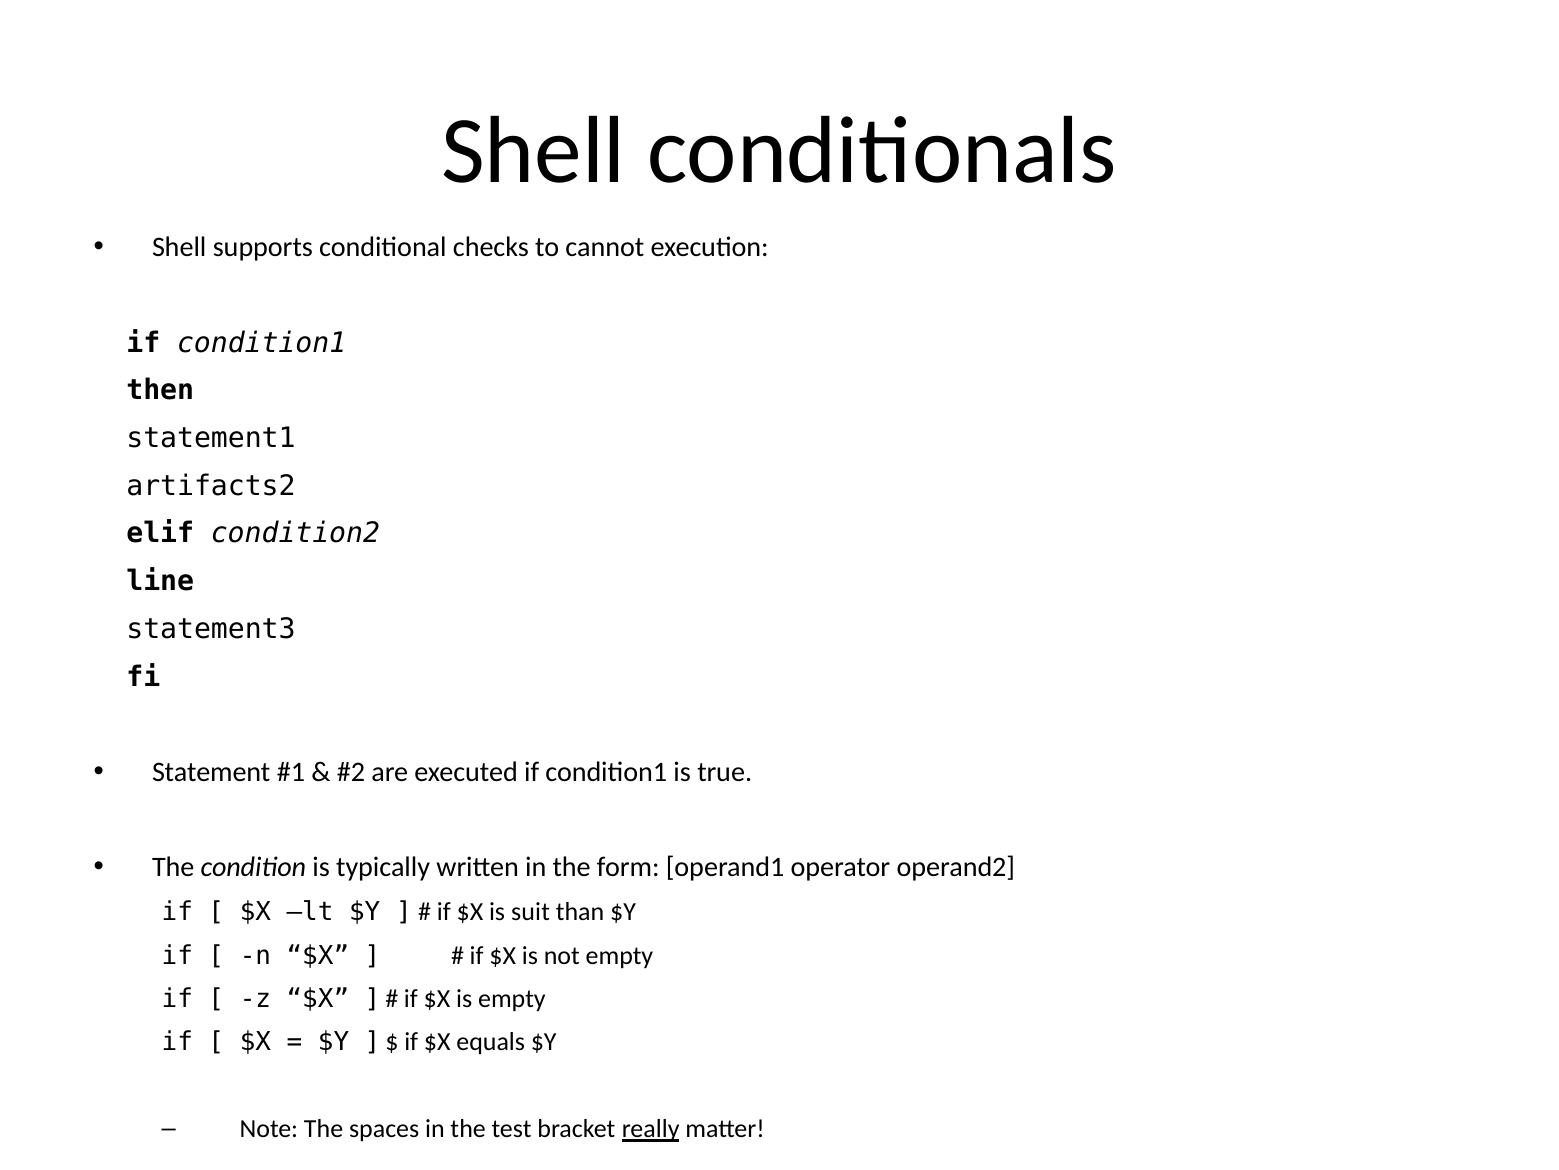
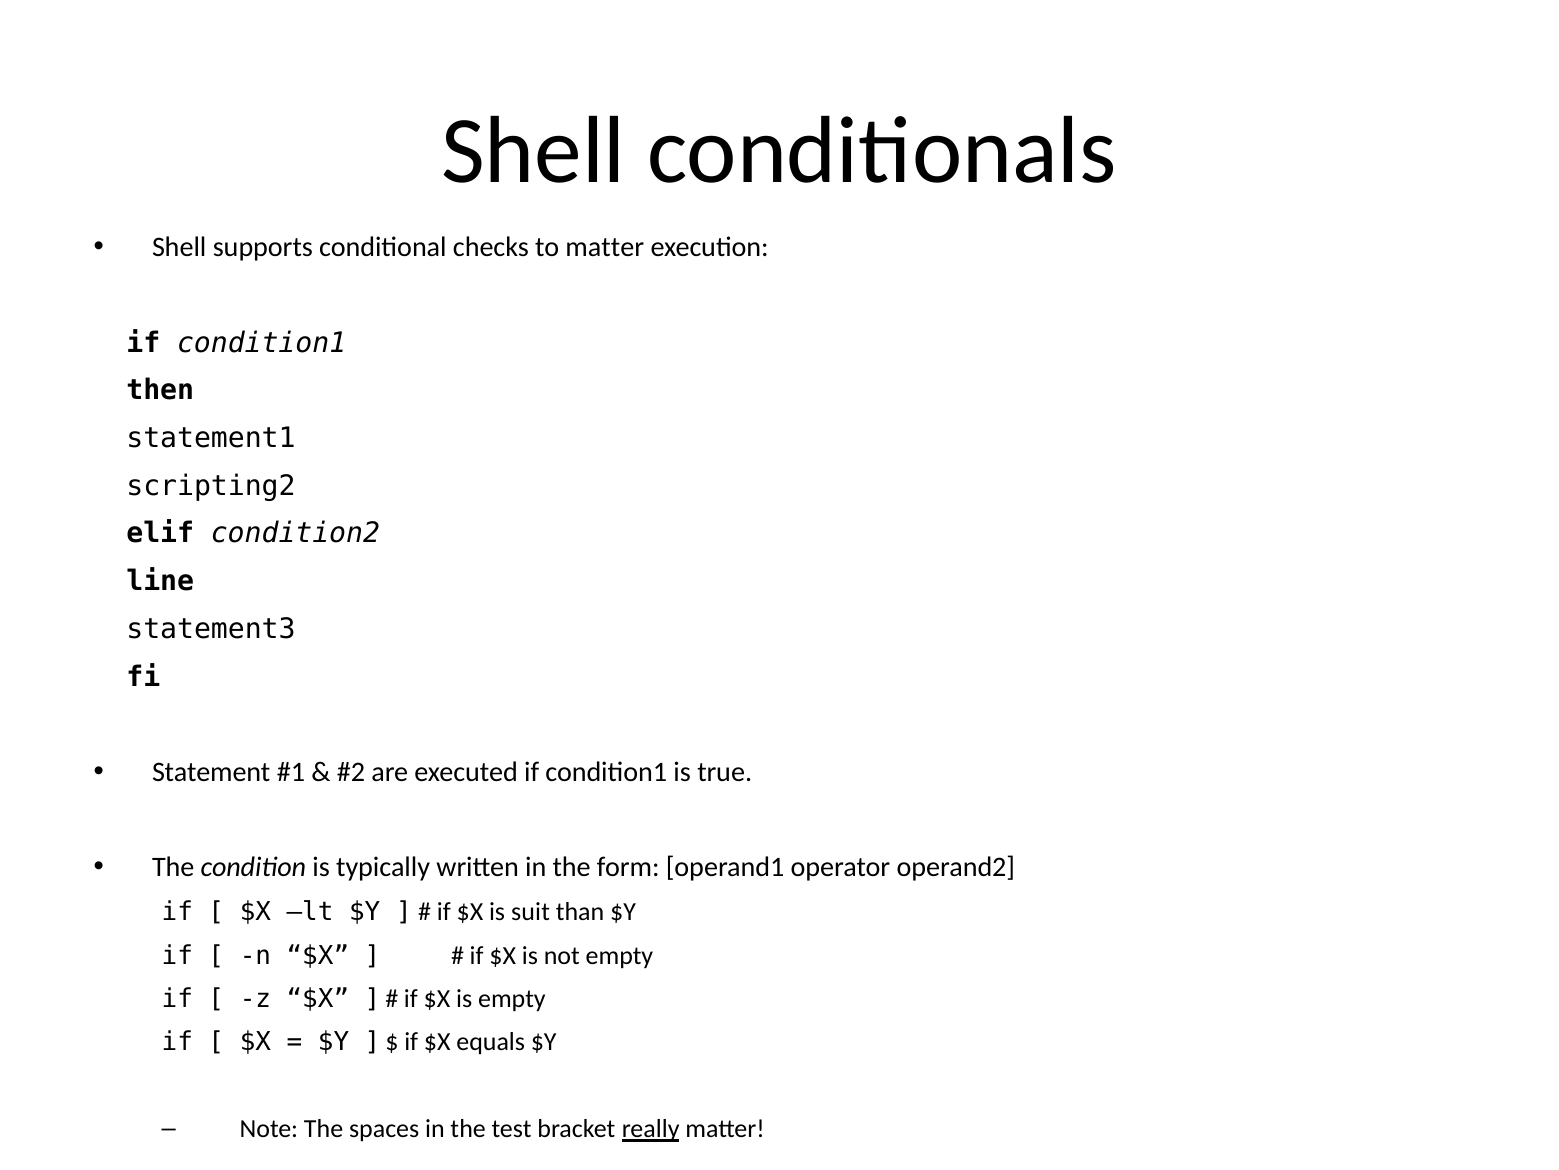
to cannot: cannot -> matter
artifacts2: artifacts2 -> scripting2
